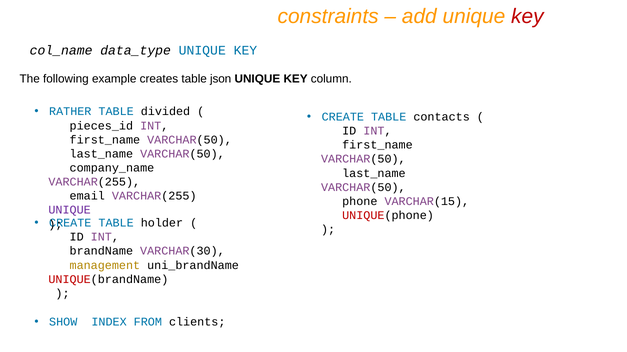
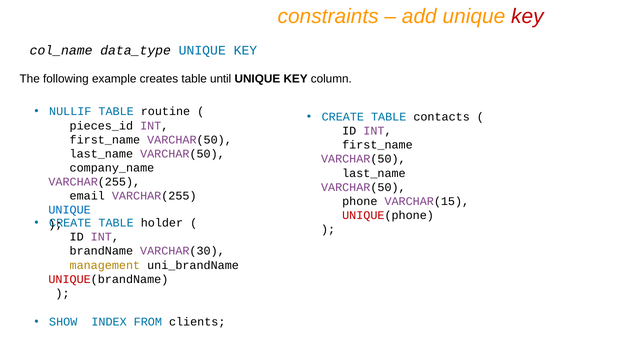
json: json -> until
RATHER: RATHER -> NULLIF
divided: divided -> routine
UNIQUE at (70, 211) colour: purple -> blue
